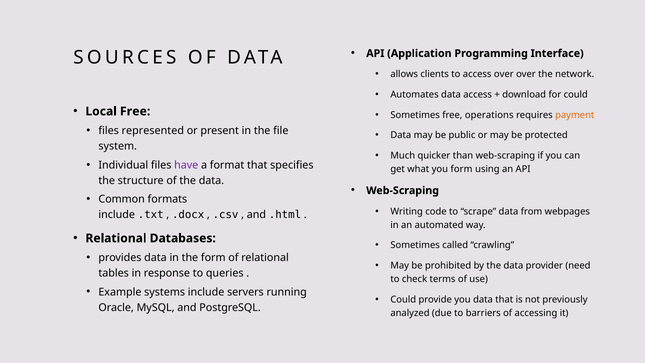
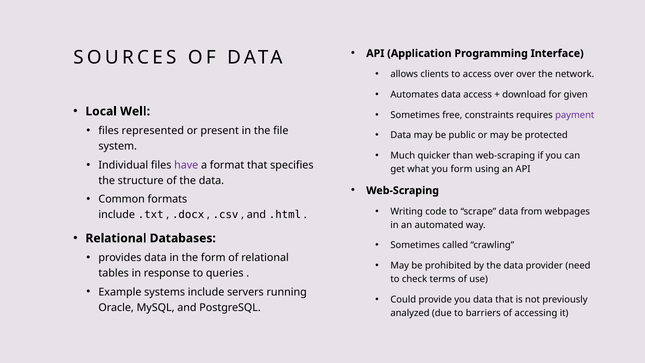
for could: could -> given
Local Free: Free -> Well
operations: operations -> constraints
payment colour: orange -> purple
